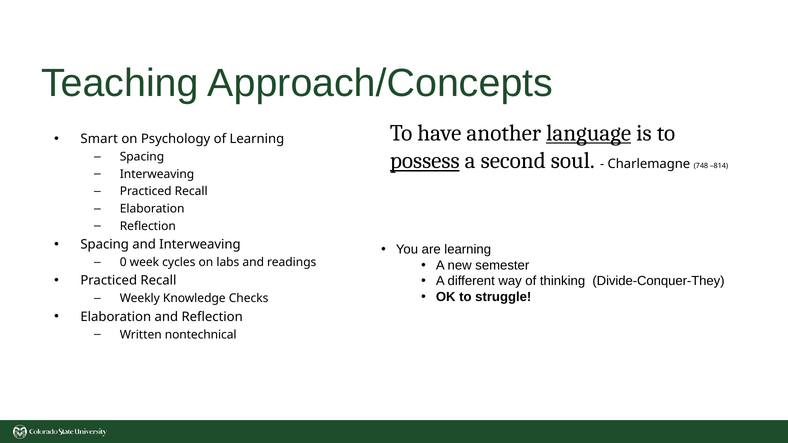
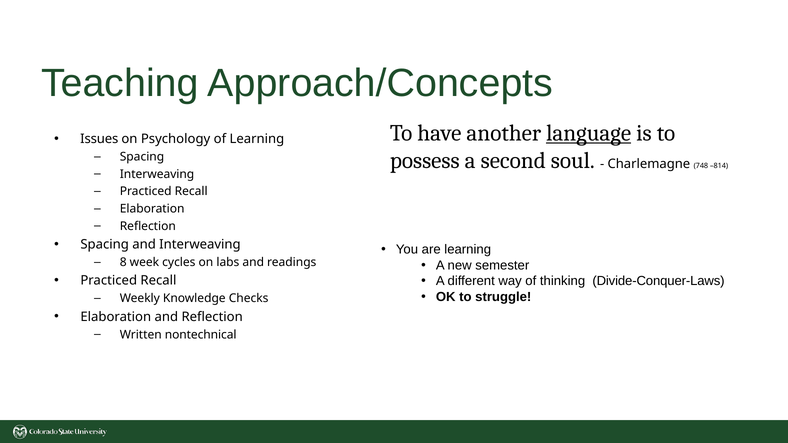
Smart: Smart -> Issues
possess underline: present -> none
0: 0 -> 8
Divide-Conquer-They: Divide-Conquer-They -> Divide-Conquer-Laws
